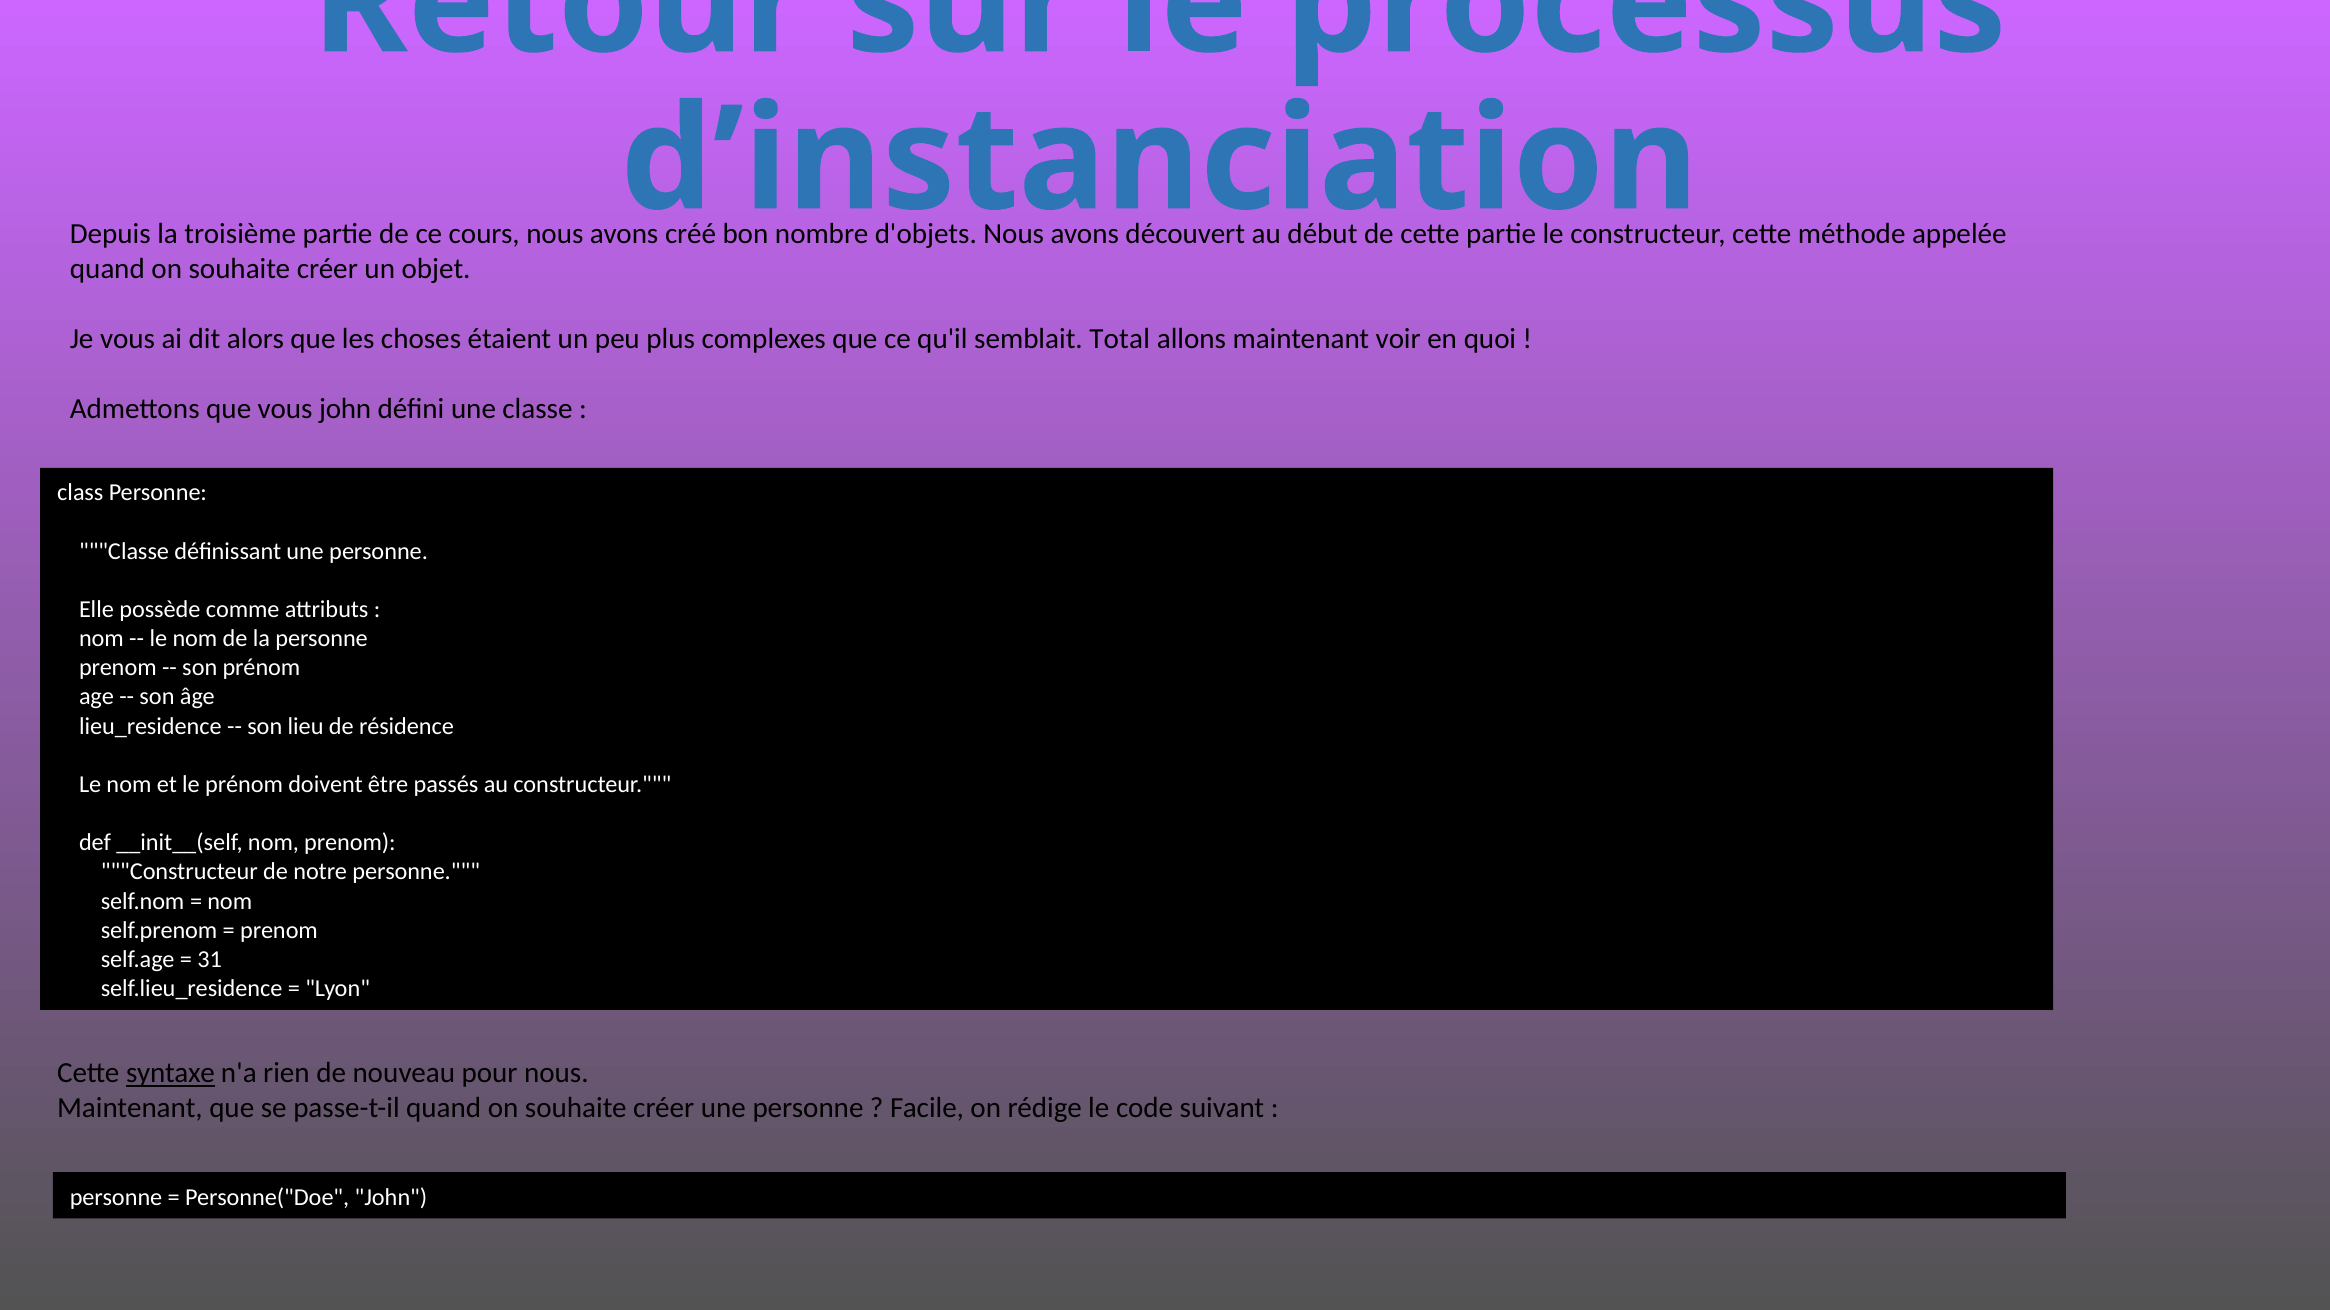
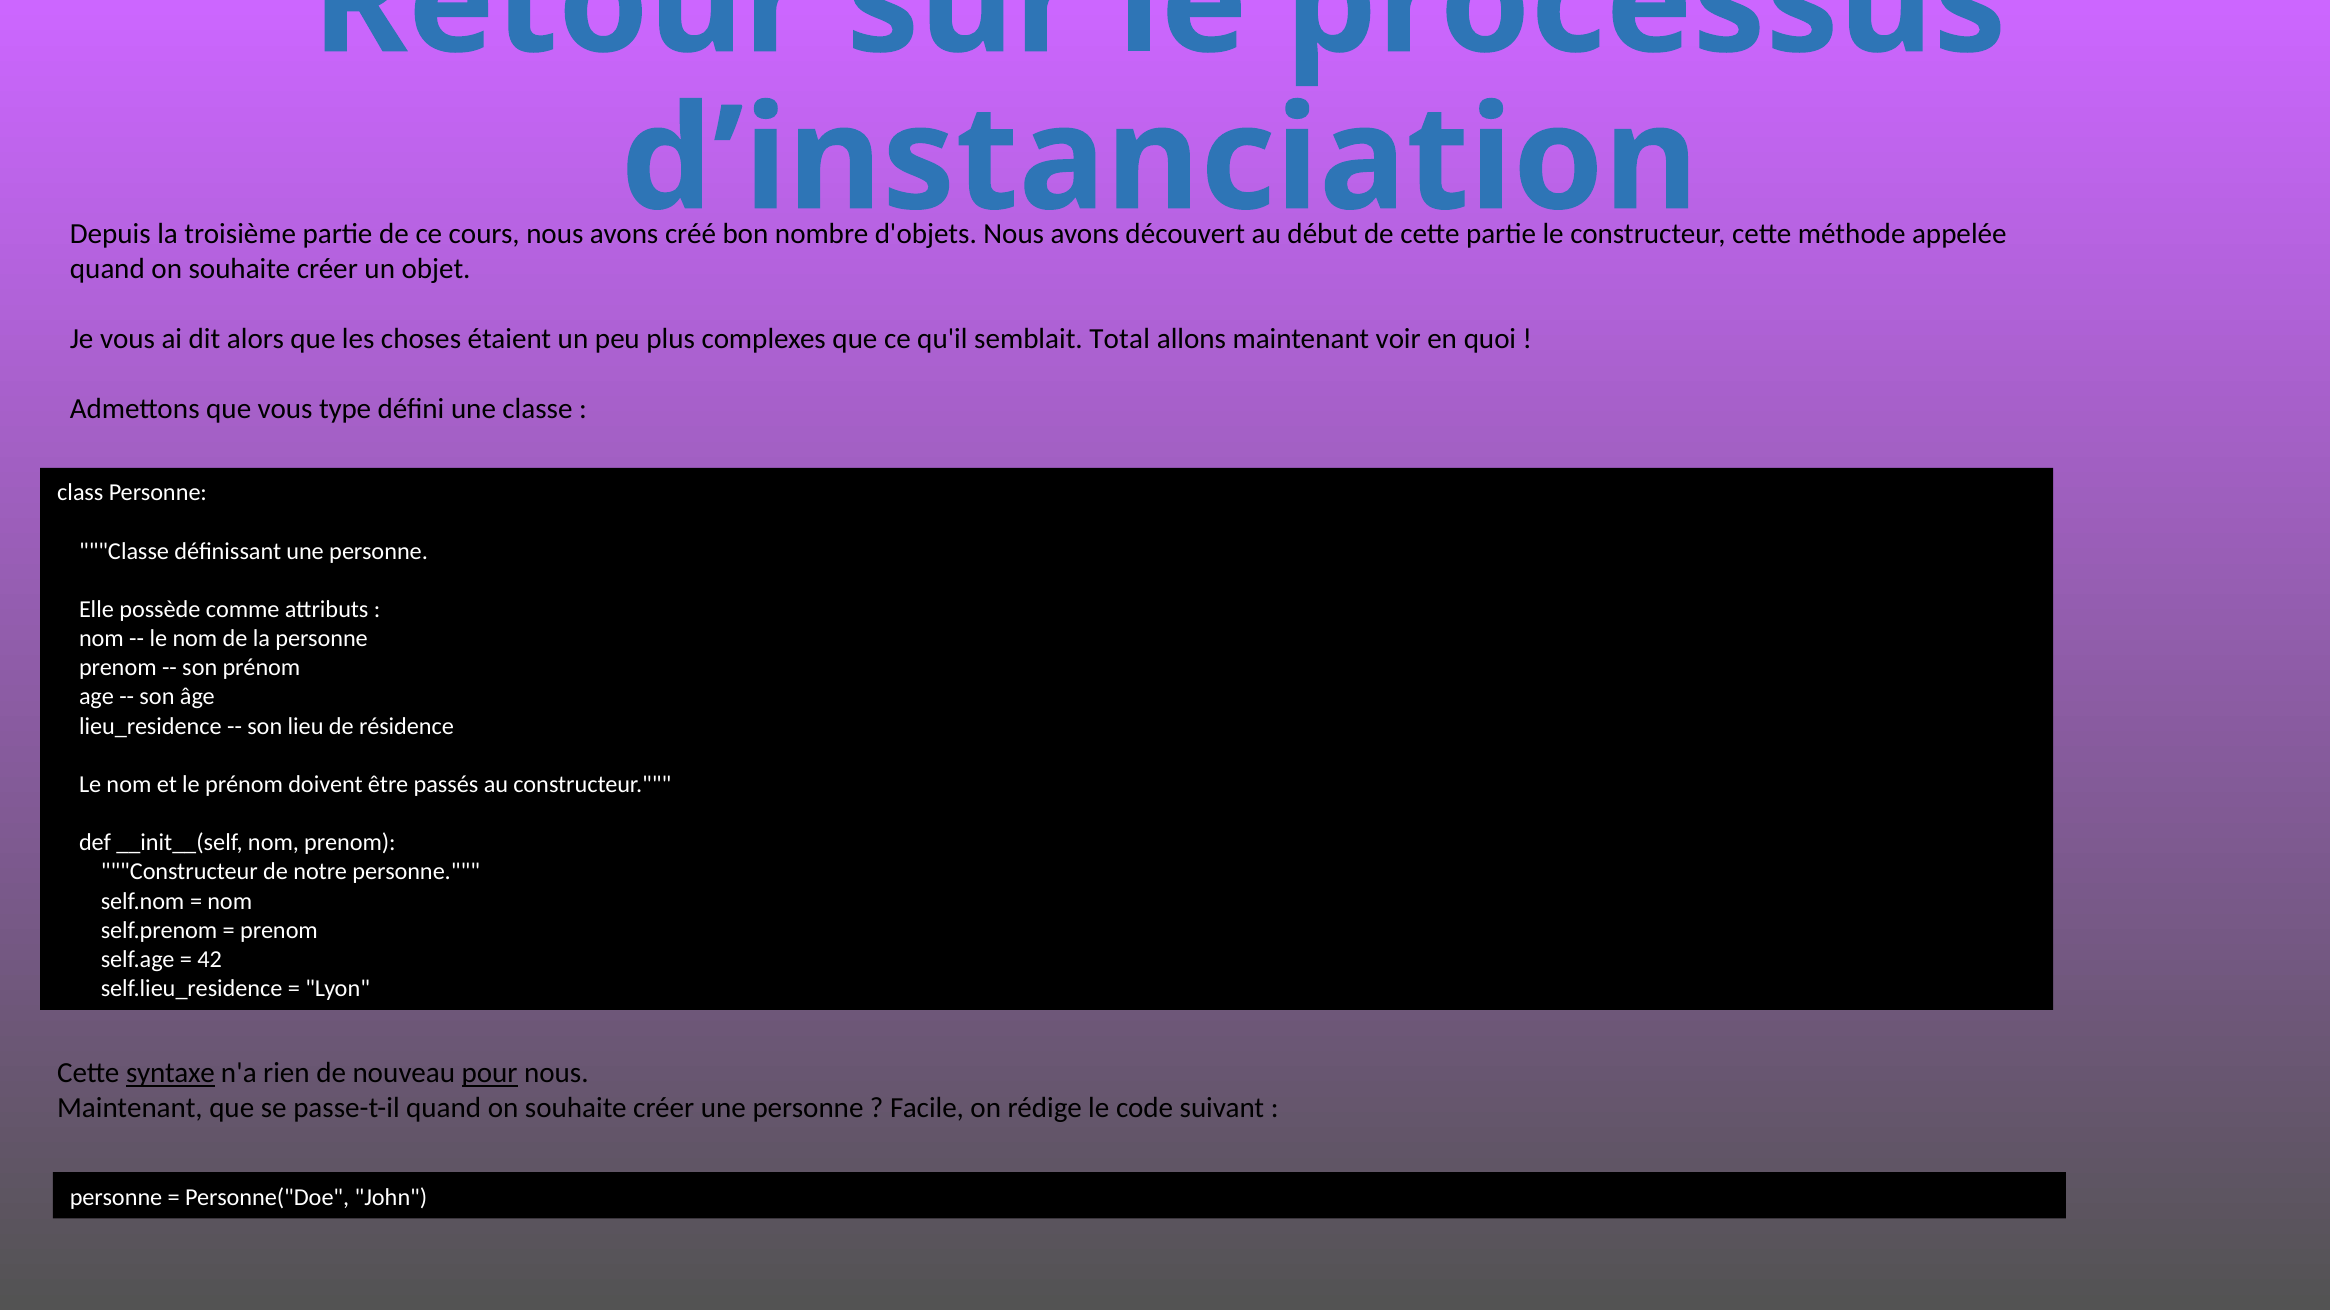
vous john: john -> type
31: 31 -> 42
pour underline: none -> present
